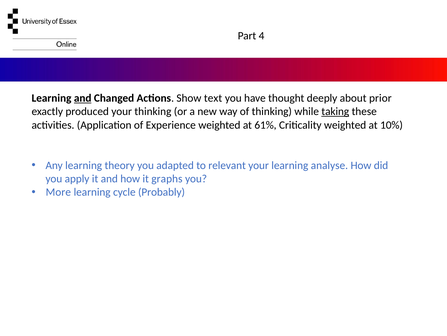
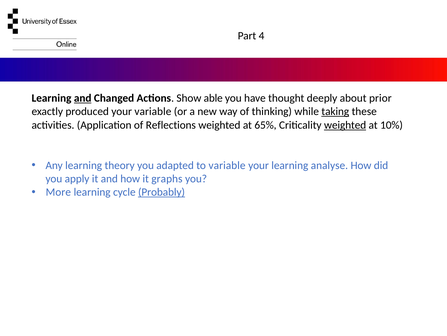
text: text -> able
your thinking: thinking -> variable
Experience: Experience -> Reflections
61%: 61% -> 65%
weighted at (345, 125) underline: none -> present
to relevant: relevant -> variable
Probably underline: none -> present
